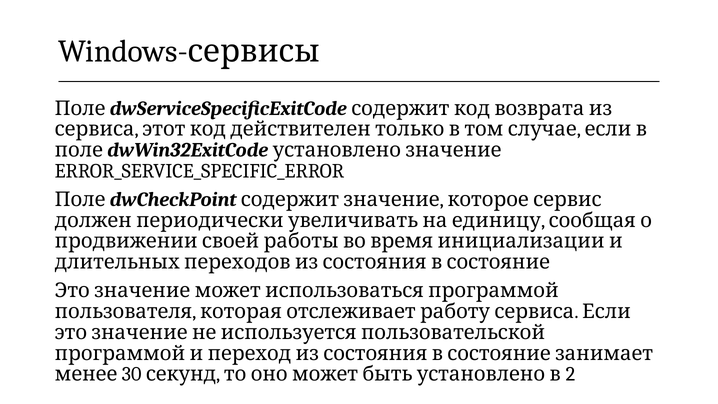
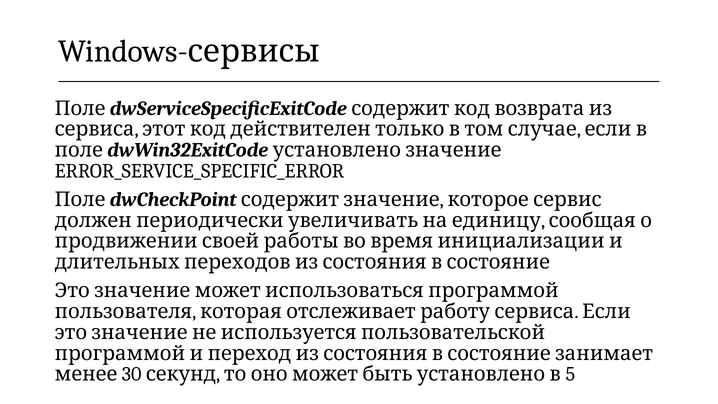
2: 2 -> 5
